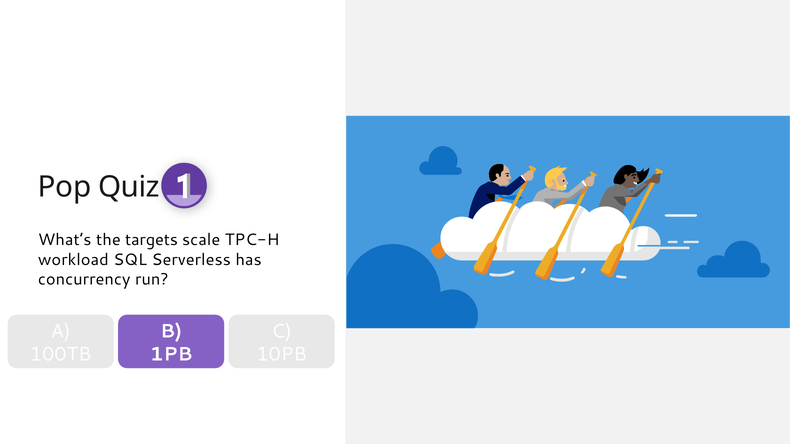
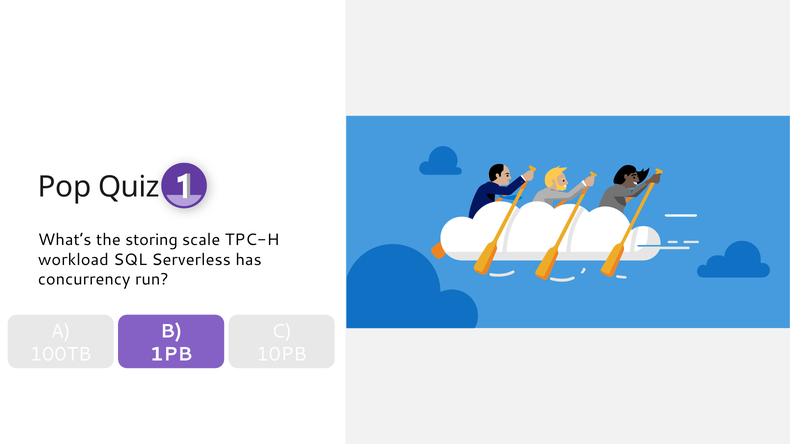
targets: targets -> storing
